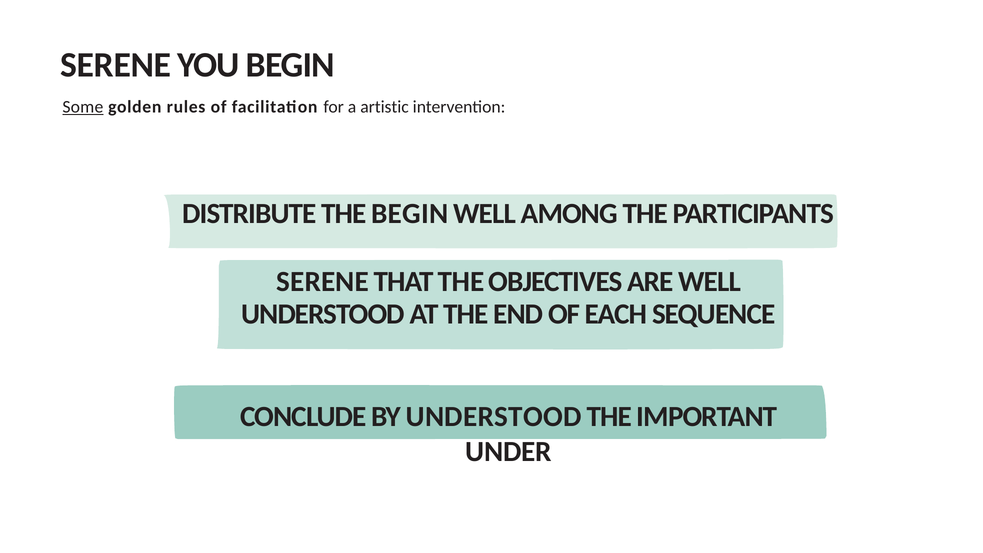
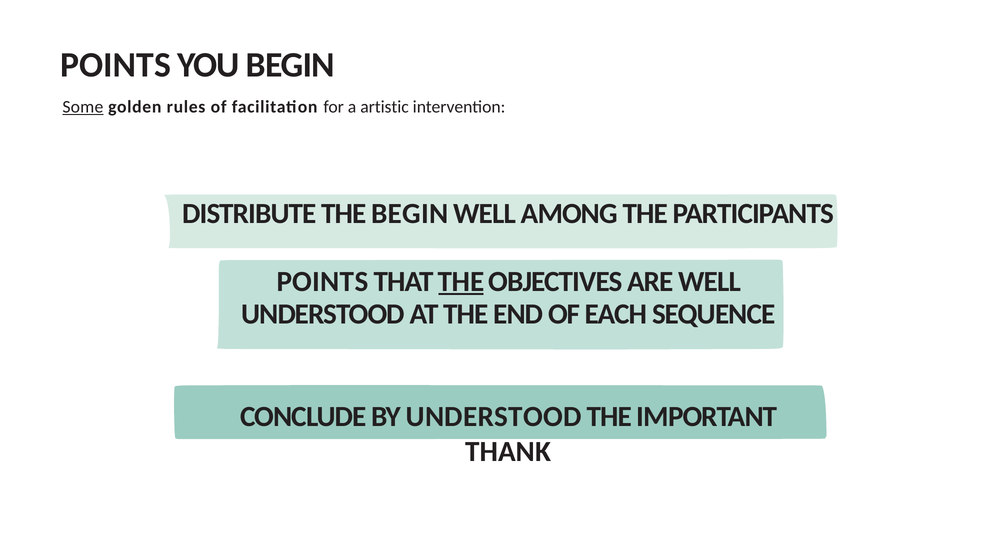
SERENE at (116, 65): SERENE -> POINTS
SERENE at (323, 281): SERENE -> POINTS
THE at (461, 281) underline: none -> present
UNDER: UNDER -> THANK
